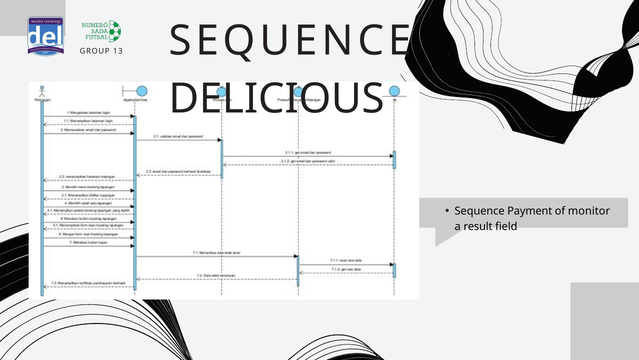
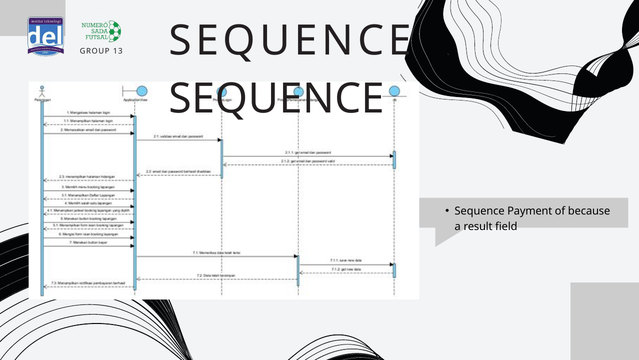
DELICIOUS at (277, 99): DELICIOUS -> SEQUENCE
monitor: monitor -> because
